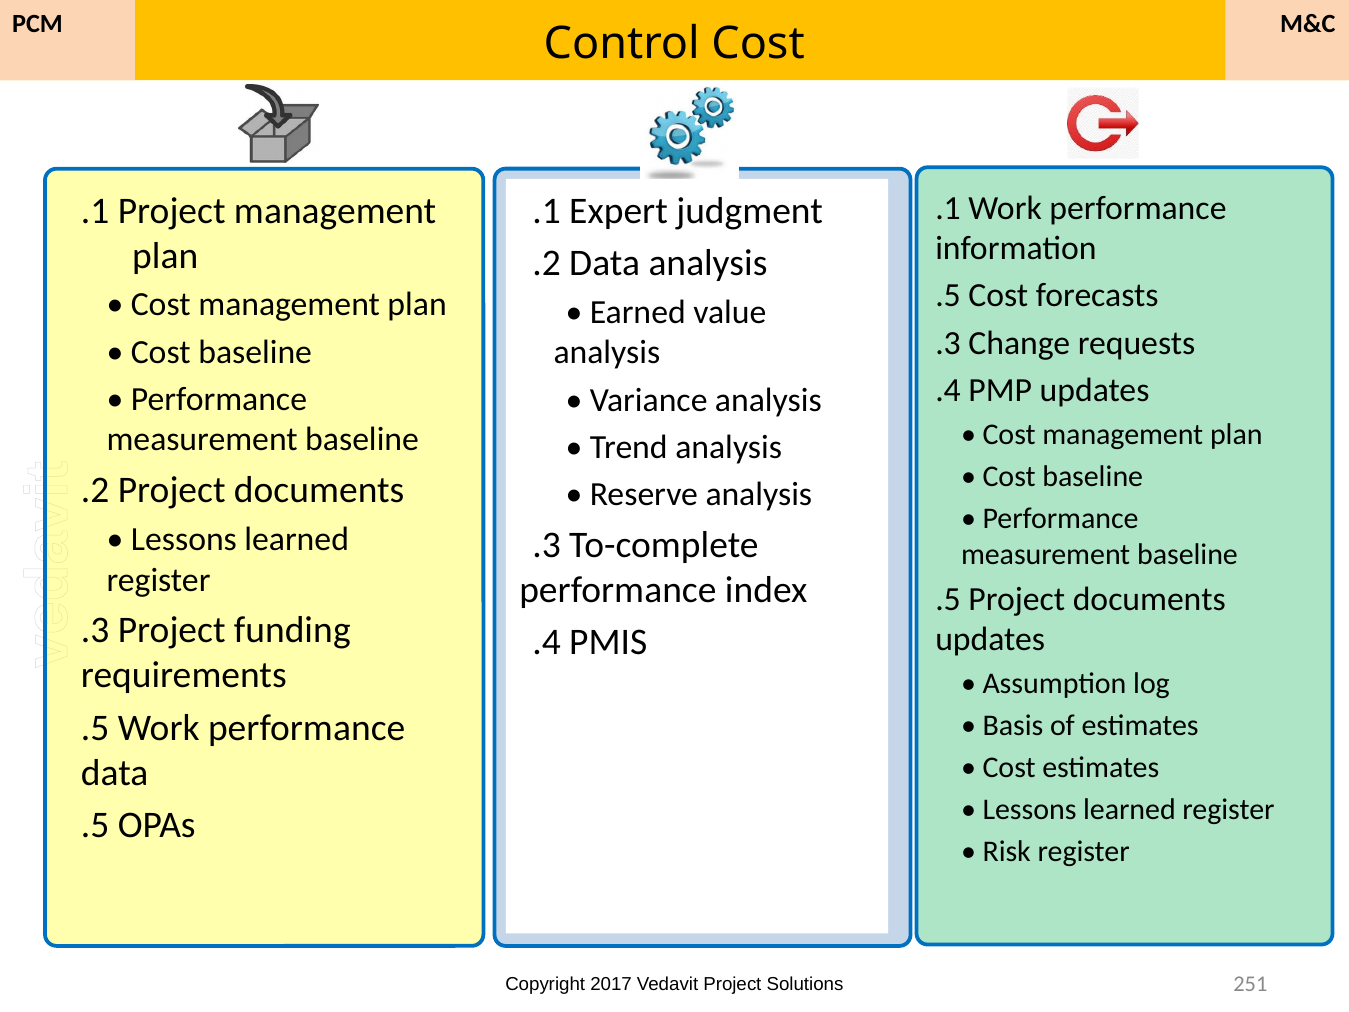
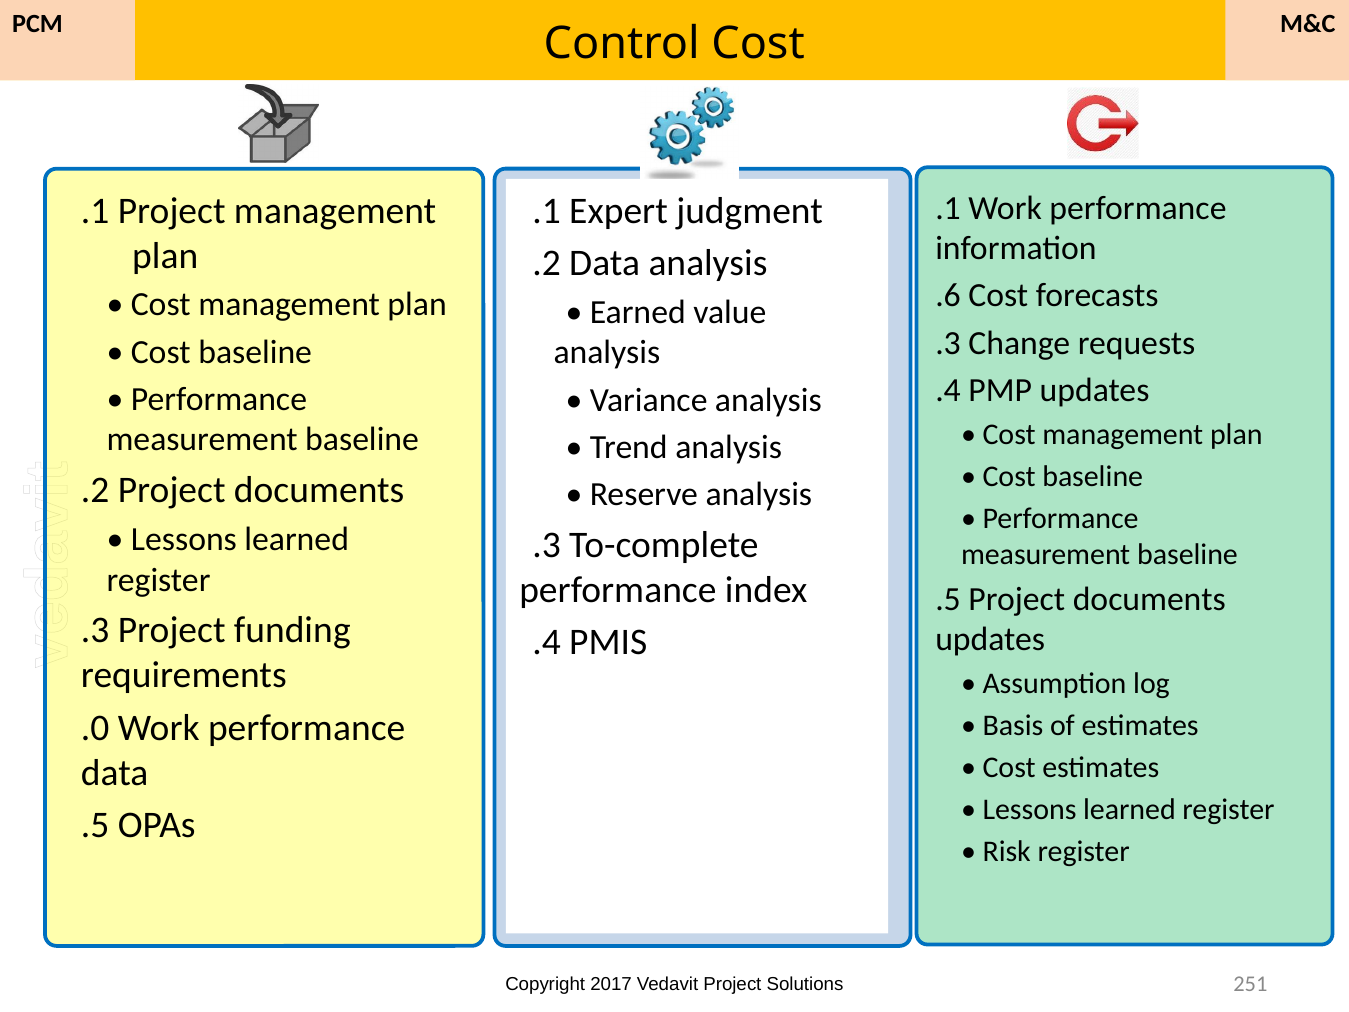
.5 at (948, 296): .5 -> .6
.5 at (95, 728): .5 -> .0
